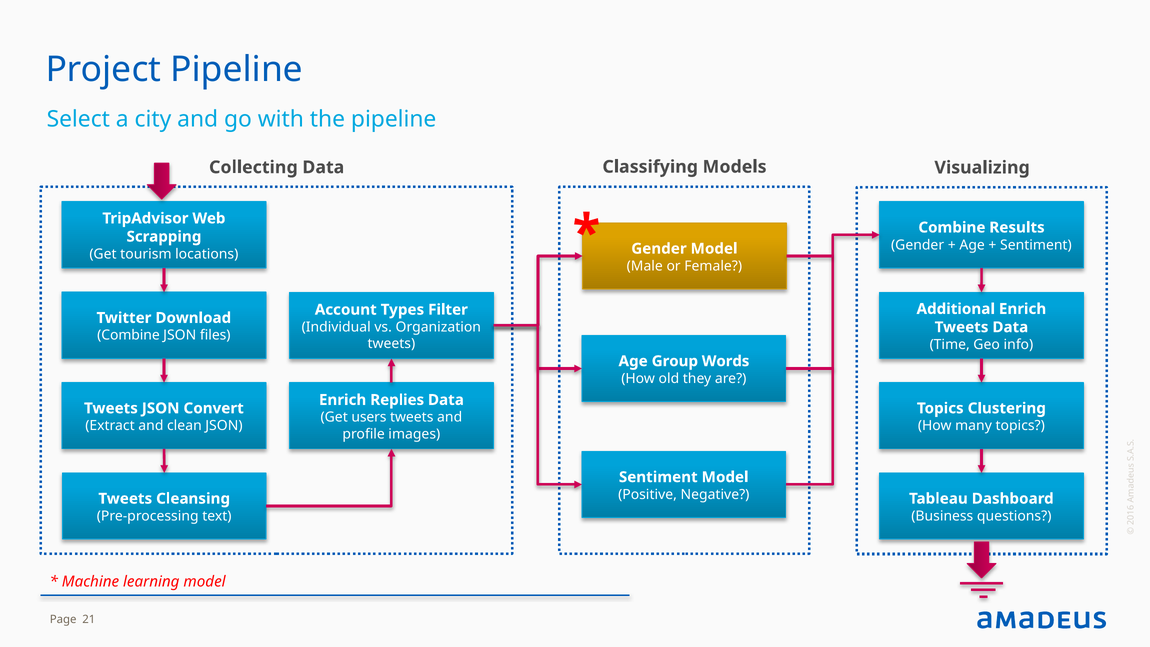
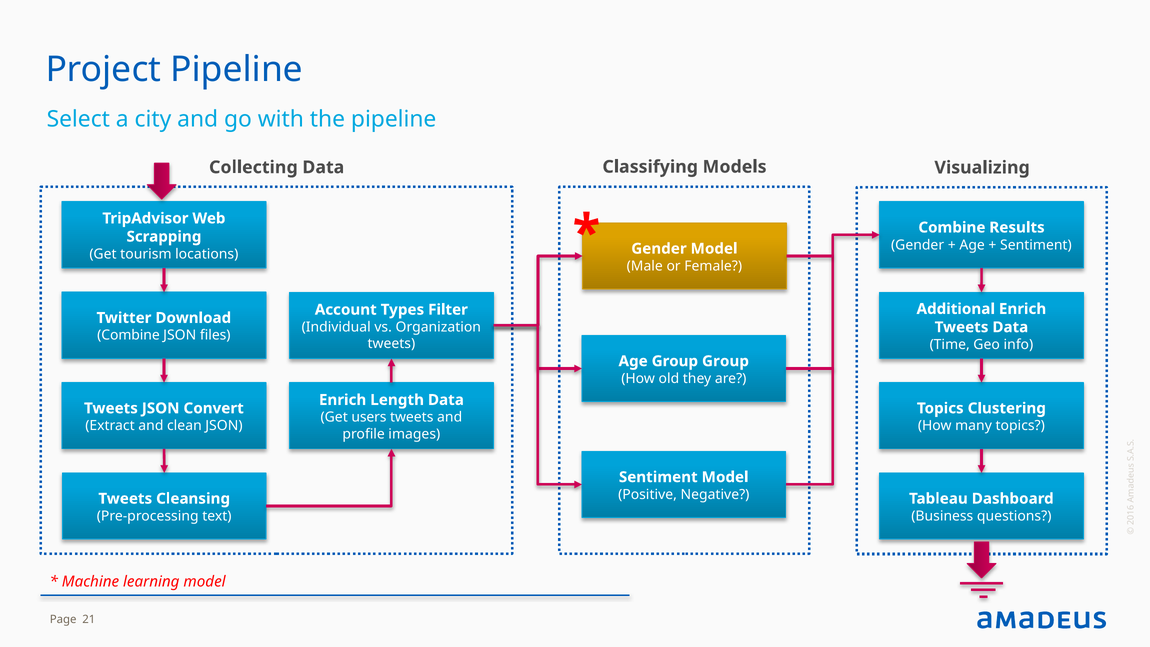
Group Words: Words -> Group
Replies: Replies -> Length
